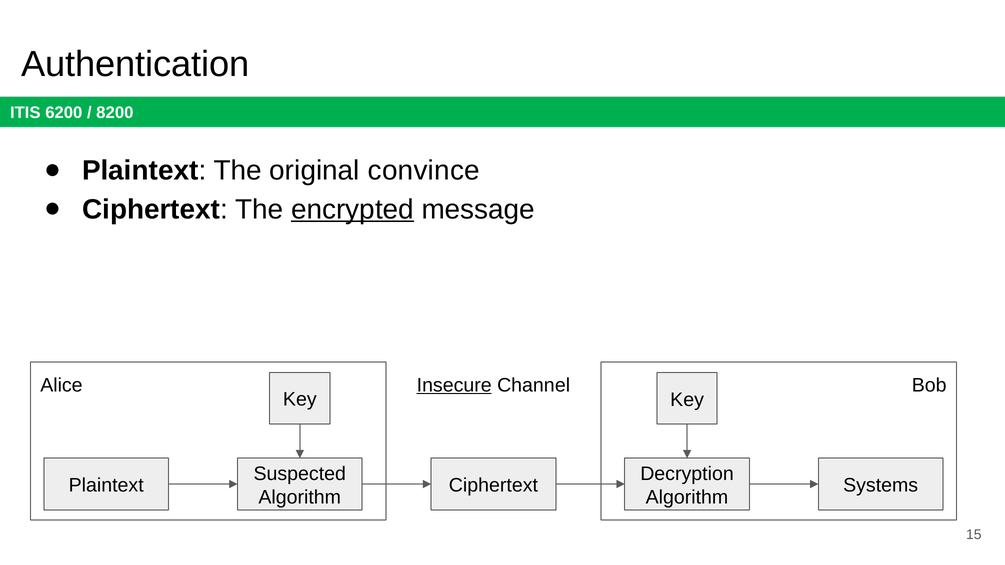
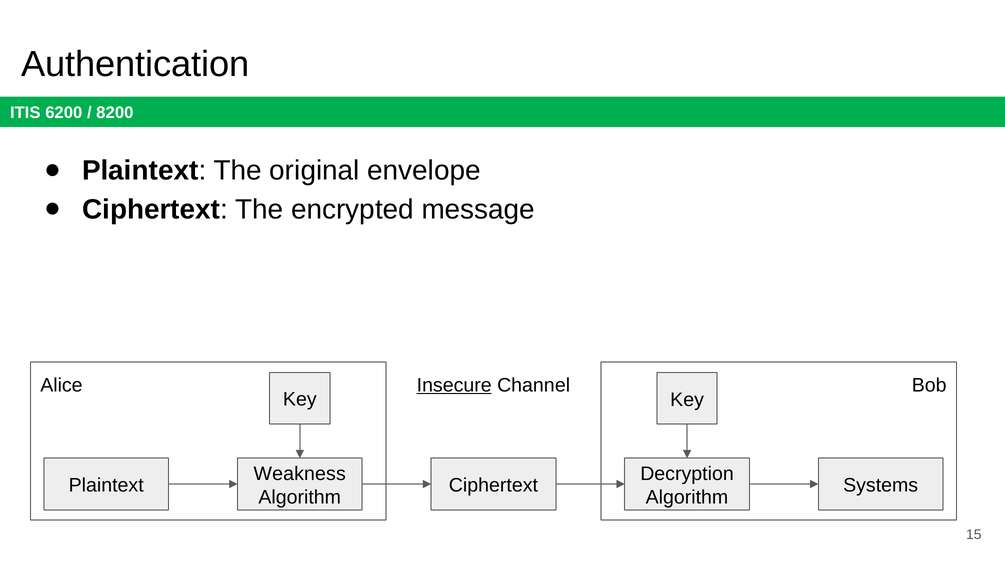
convince: convince -> envelope
encrypted underline: present -> none
Suspected: Suspected -> Weakness
